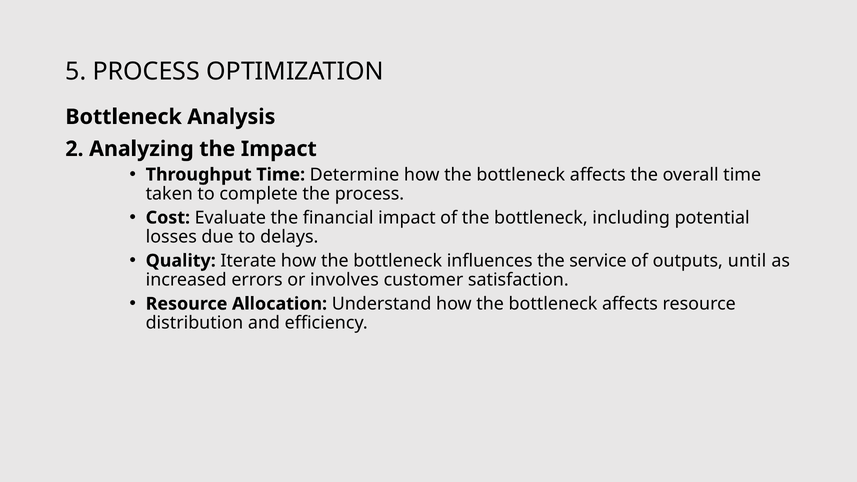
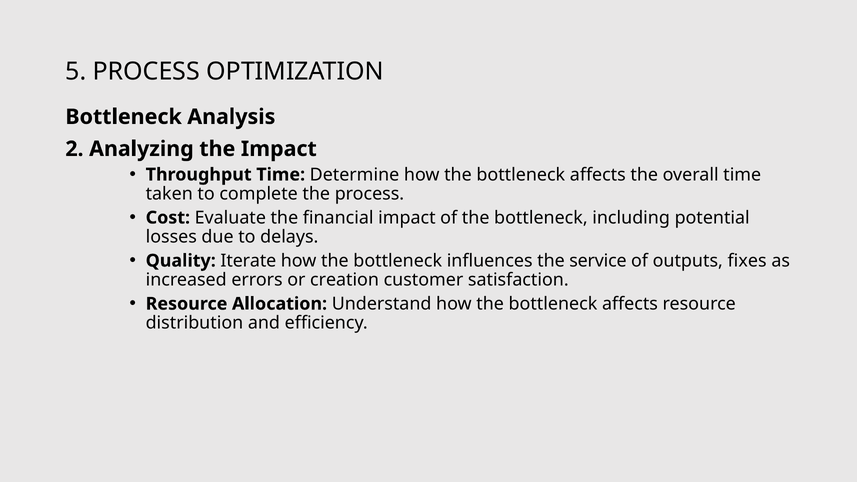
until: until -> fixes
involves: involves -> creation
